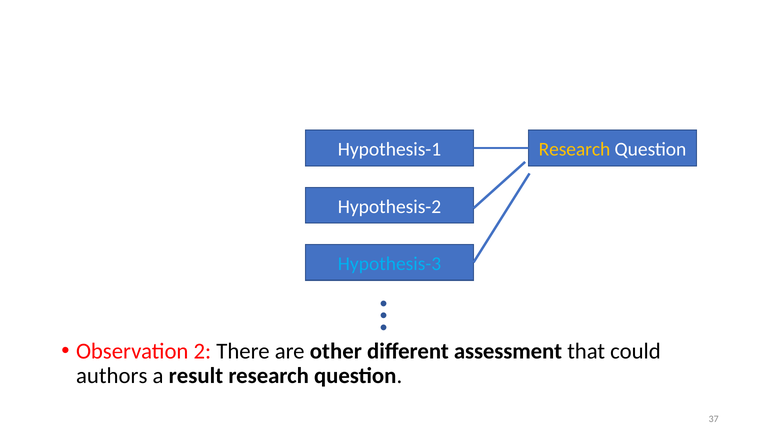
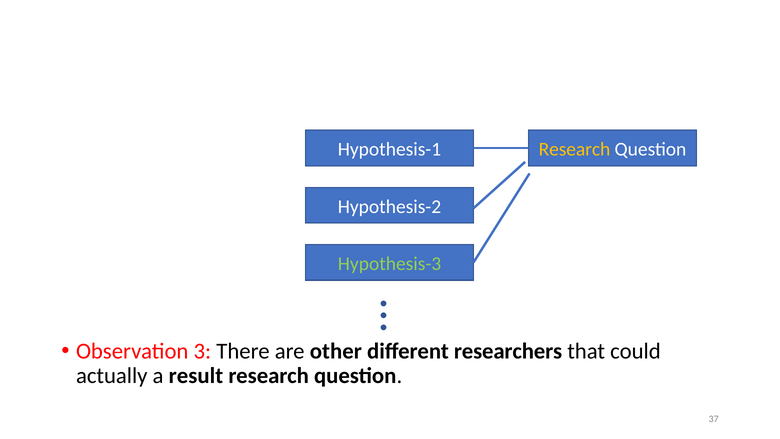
Hypothesis-3 colour: light blue -> light green
2: 2 -> 3
assessment: assessment -> researchers
authors: authors -> actually
